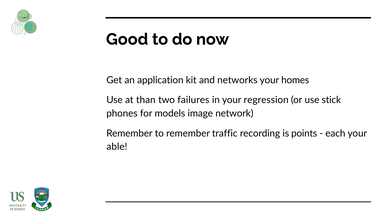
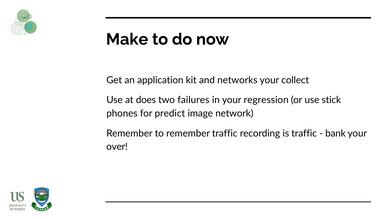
Good: Good -> Make
homes: homes -> collect
than: than -> does
models: models -> predict
is points: points -> traffic
each: each -> bank
able: able -> over
